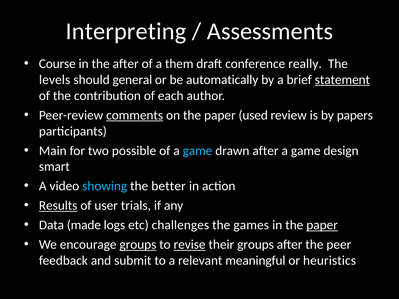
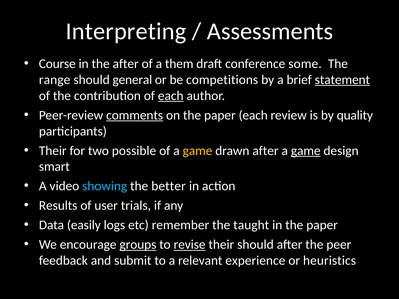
really: really -> some
levels: levels -> range
automatically: automatically -> competitions
each at (171, 96) underline: none -> present
paper used: used -> each
papers: papers -> quality
Main at (53, 151): Main -> Their
game at (197, 151) colour: light blue -> yellow
game at (306, 151) underline: none -> present
Results underline: present -> none
made: made -> easily
challenges: challenges -> remember
games: games -> taught
paper at (322, 225) underline: present -> none
their groups: groups -> should
meaningful: meaningful -> experience
